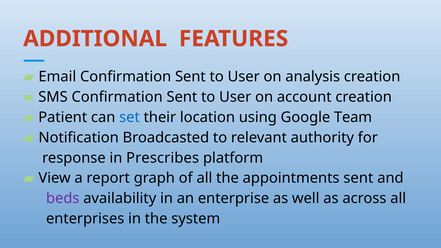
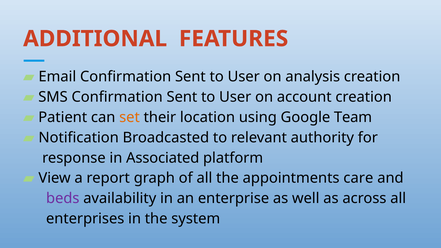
set colour: blue -> orange
Prescribes: Prescribes -> Associated
appointments sent: sent -> care
